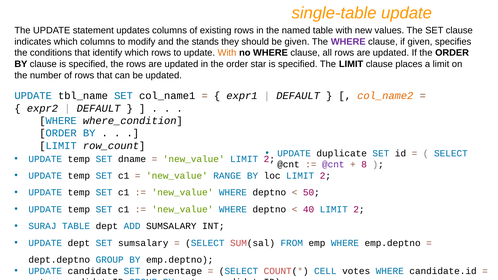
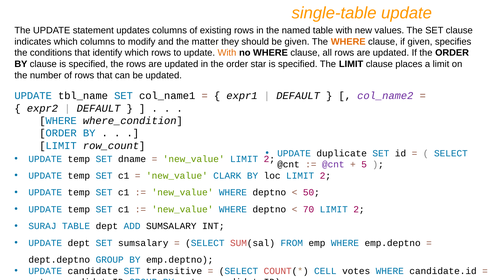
stands: stands -> matter
WHERE at (348, 42) colour: purple -> orange
col_name2 colour: orange -> purple
8: 8 -> 5
RANGE: RANGE -> CLARK
40: 40 -> 70
percentage: percentage -> transitive
